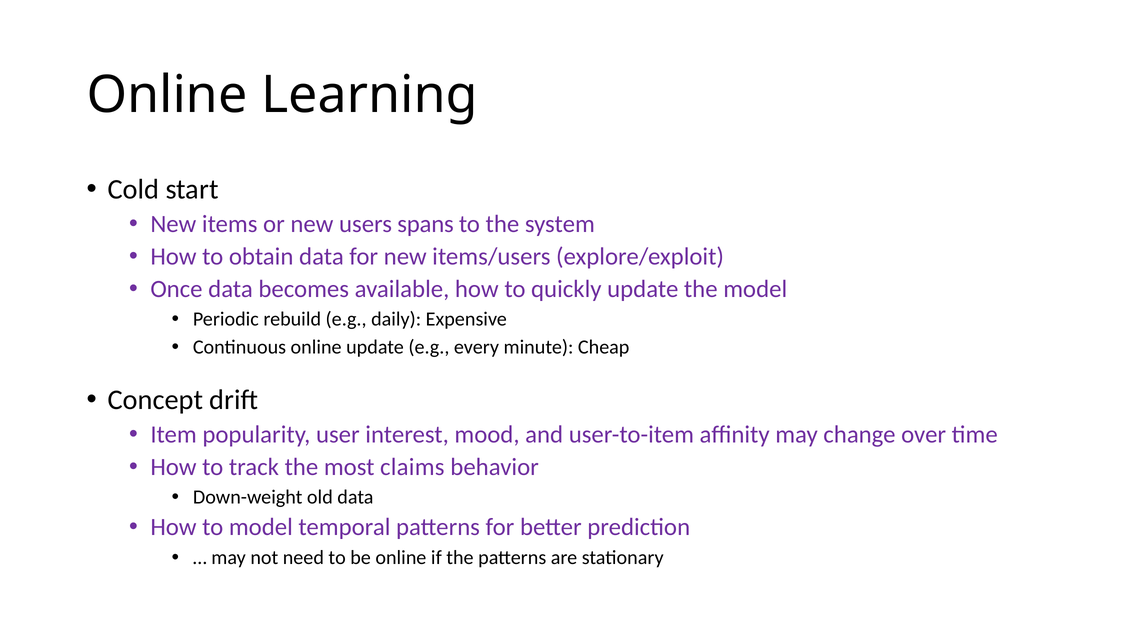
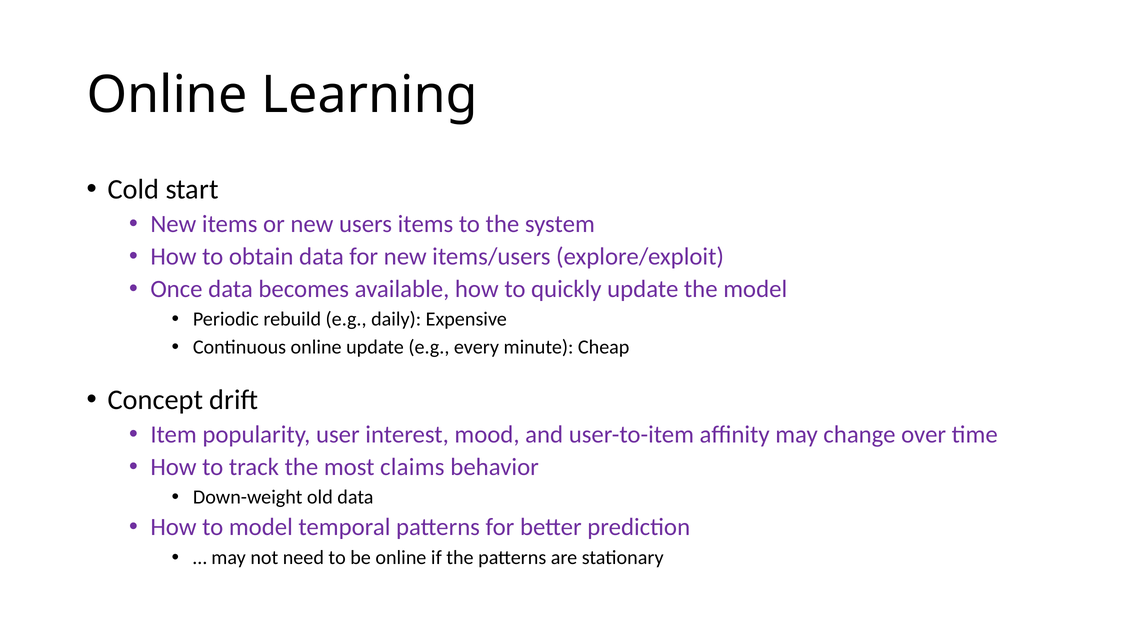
users spans: spans -> items
